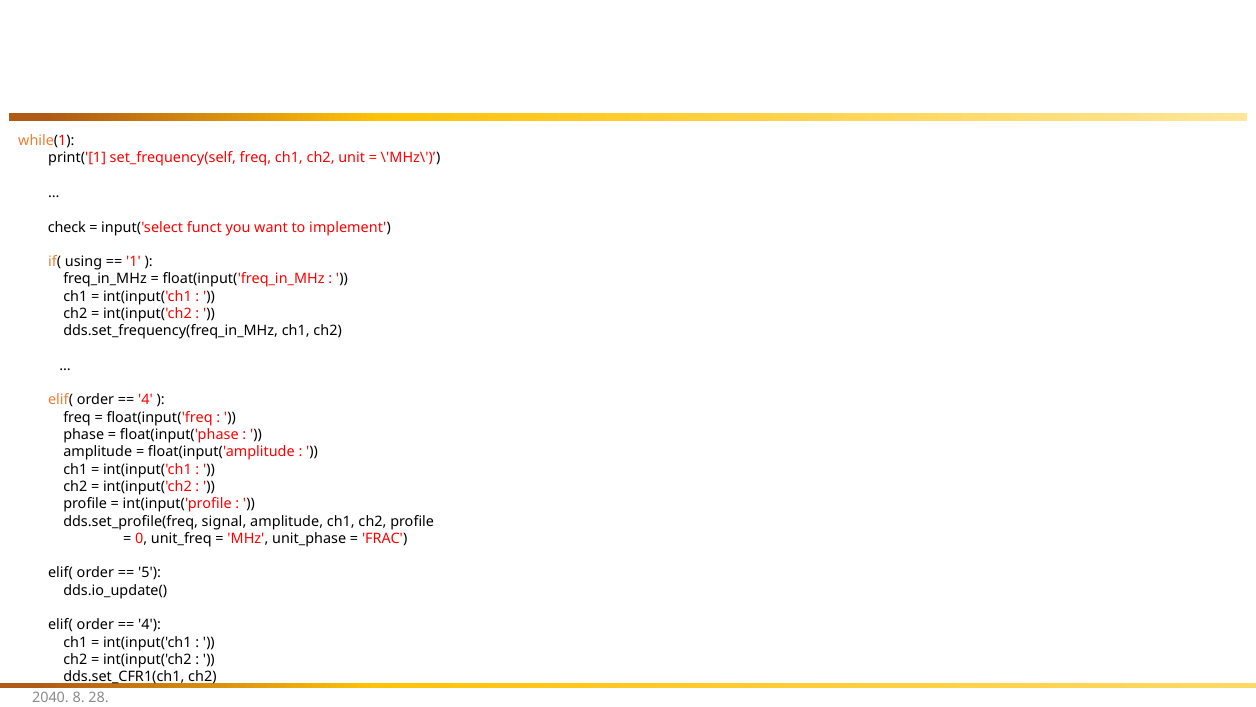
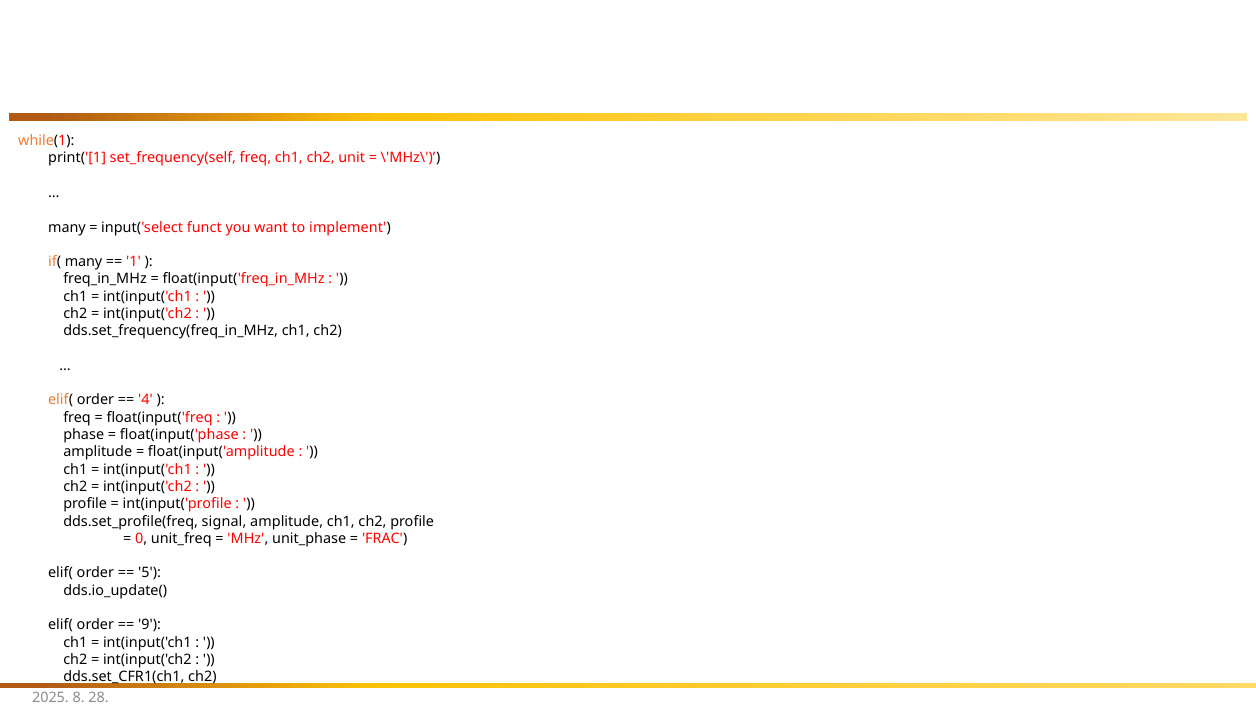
check at (67, 227): check -> many
if( using: using -> many
4 at (150, 625): 4 -> 9
2040: 2040 -> 2025
